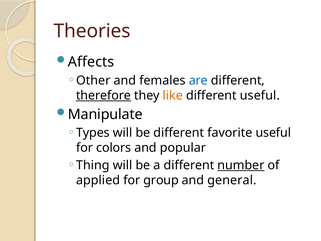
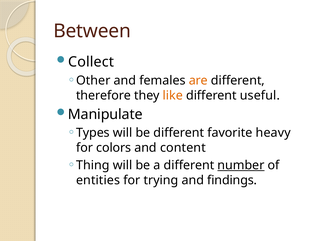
Theories: Theories -> Between
Affects: Affects -> Collect
are colour: blue -> orange
therefore underline: present -> none
favorite useful: useful -> heavy
popular: popular -> content
applied: applied -> entities
group: group -> trying
general: general -> findings
